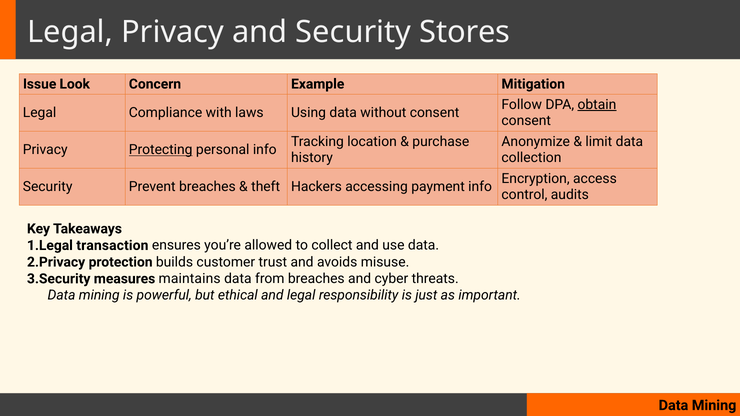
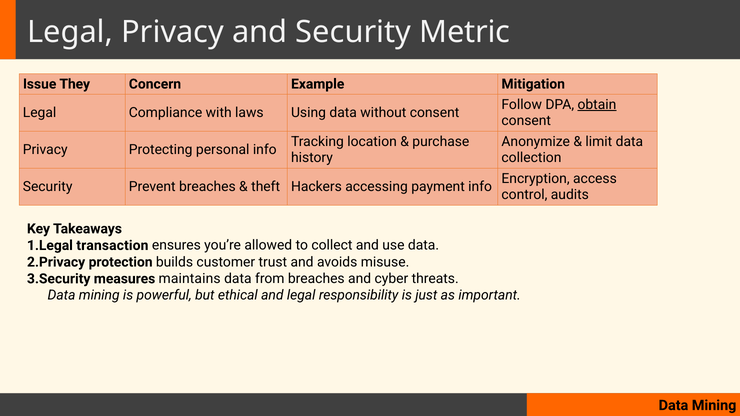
Stores: Stores -> Metric
Look: Look -> They
Protecting underline: present -> none
